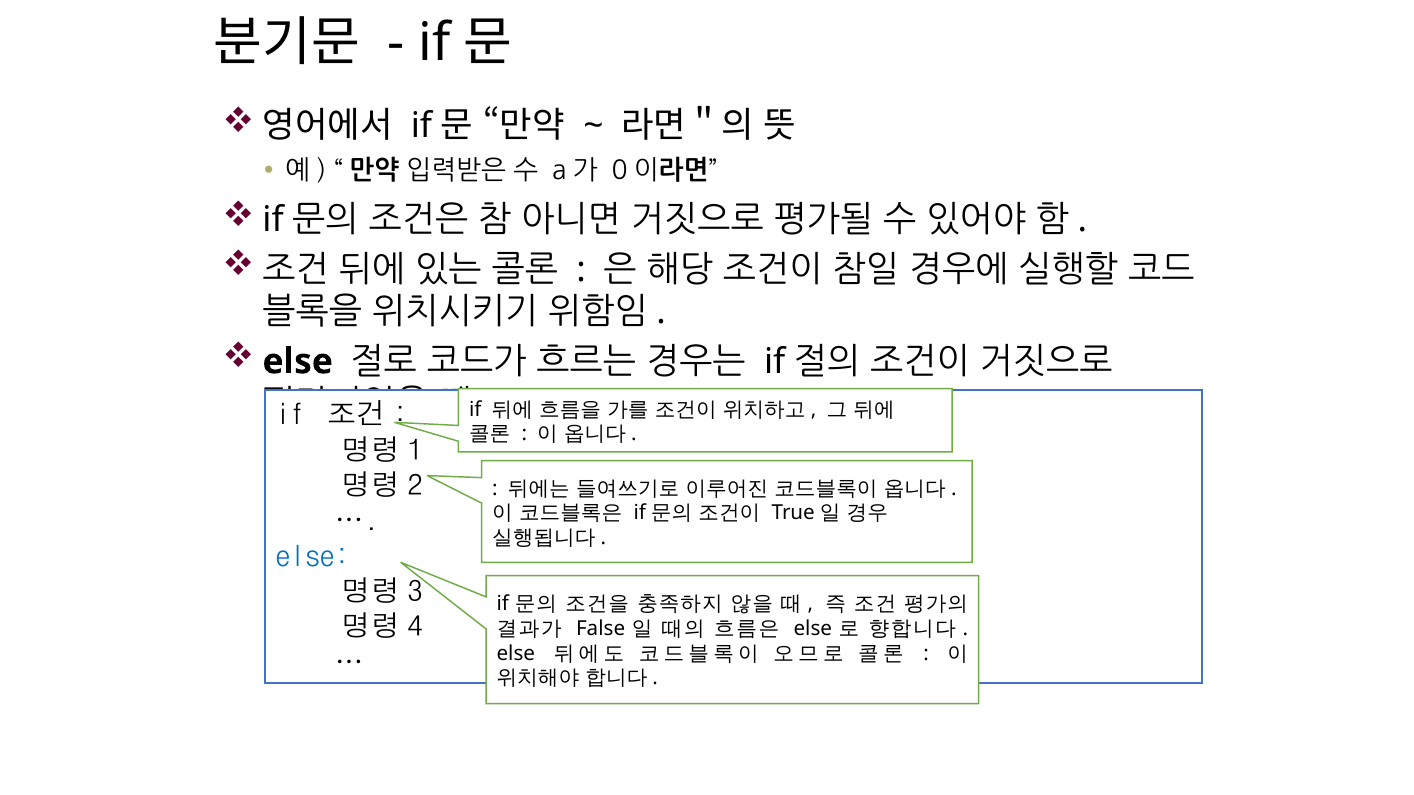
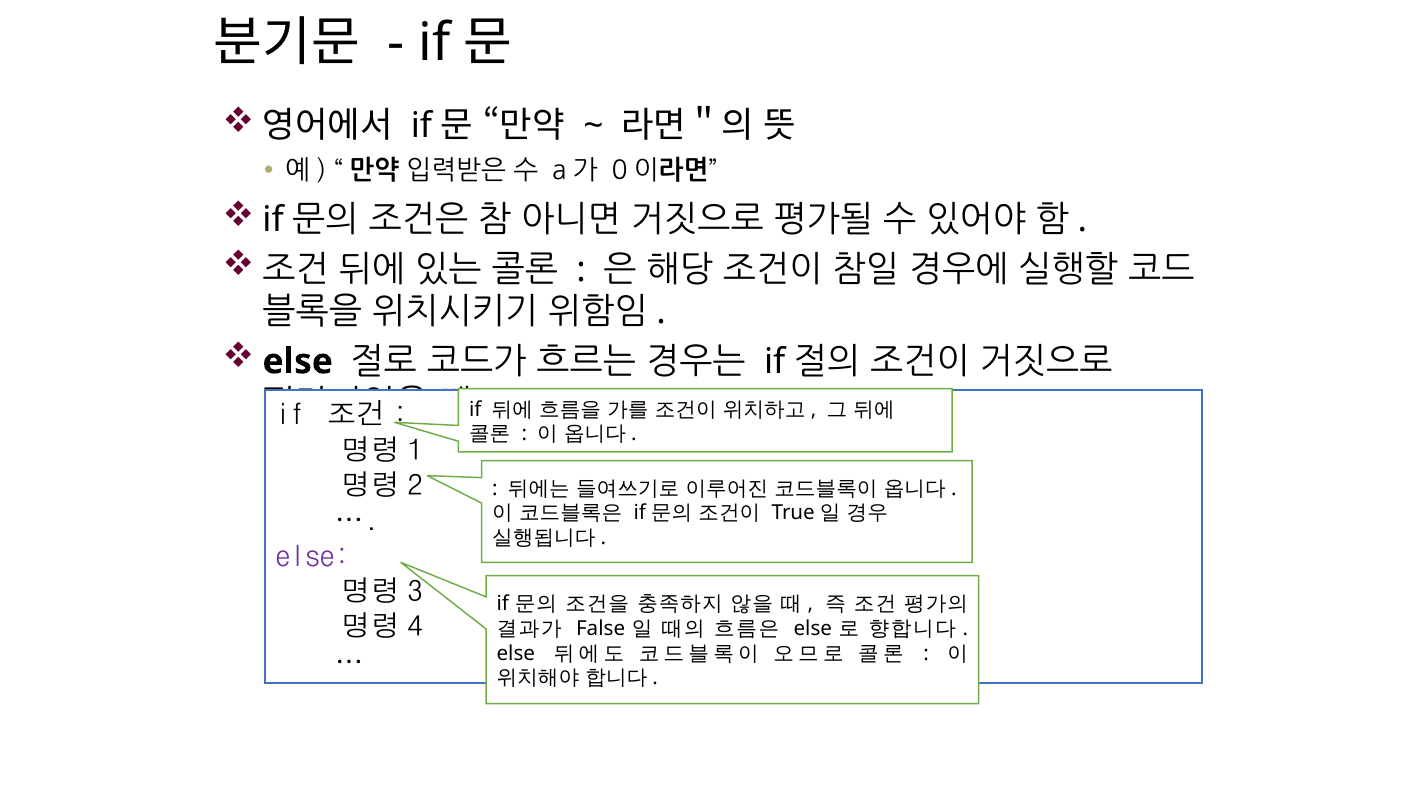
else at (312, 557) colour: blue -> purple
